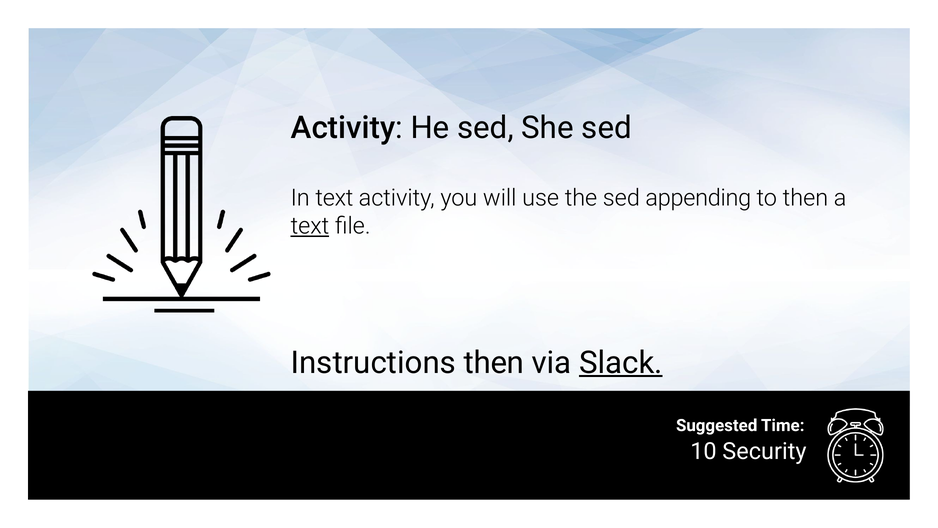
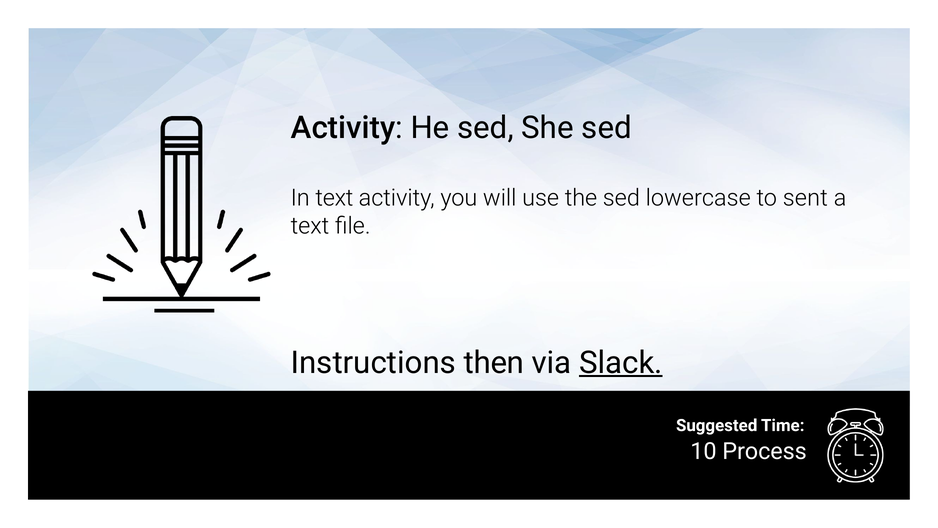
appending: appending -> lowercase
to then: then -> sent
text at (310, 226) underline: present -> none
Security: Security -> Process
